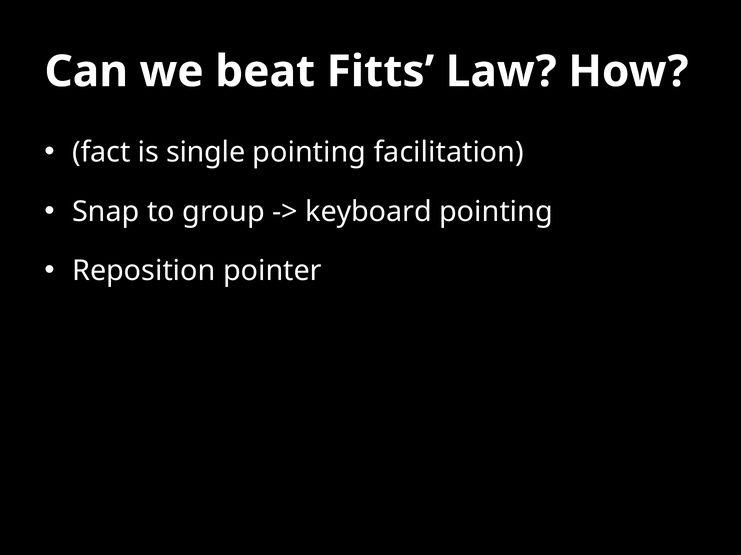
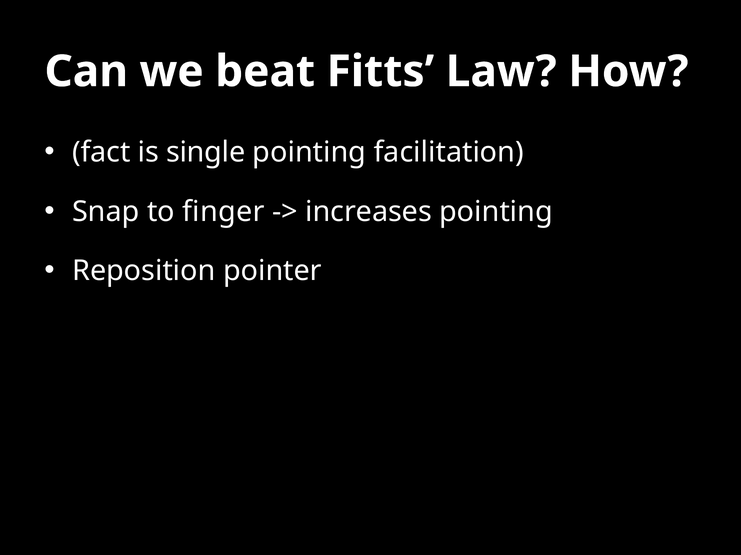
group: group -> finger
keyboard: keyboard -> increases
